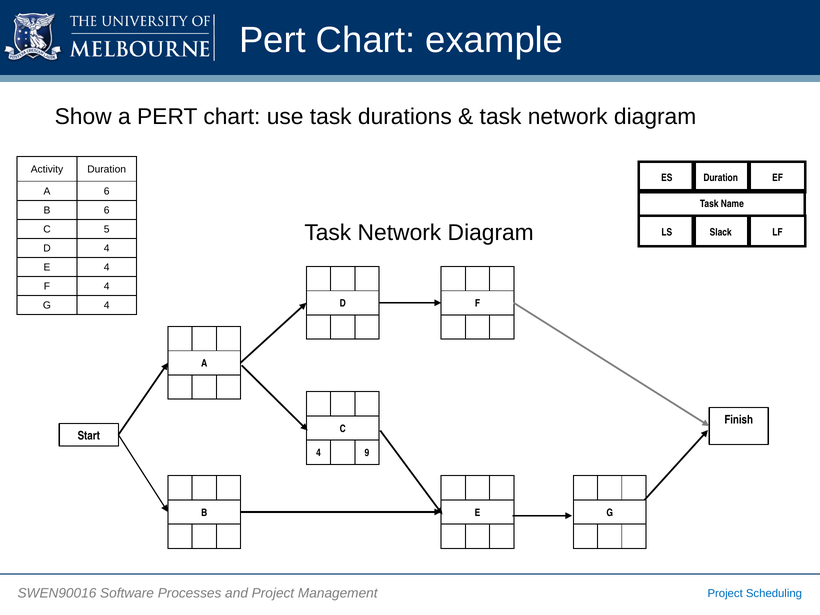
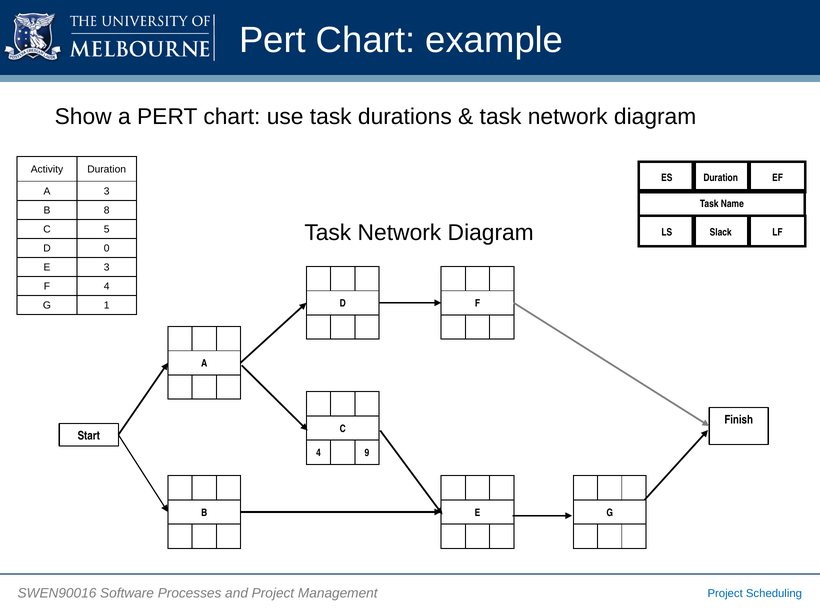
A 6: 6 -> 3
B 6: 6 -> 8
D 4: 4 -> 0
E 4: 4 -> 3
G 4: 4 -> 1
